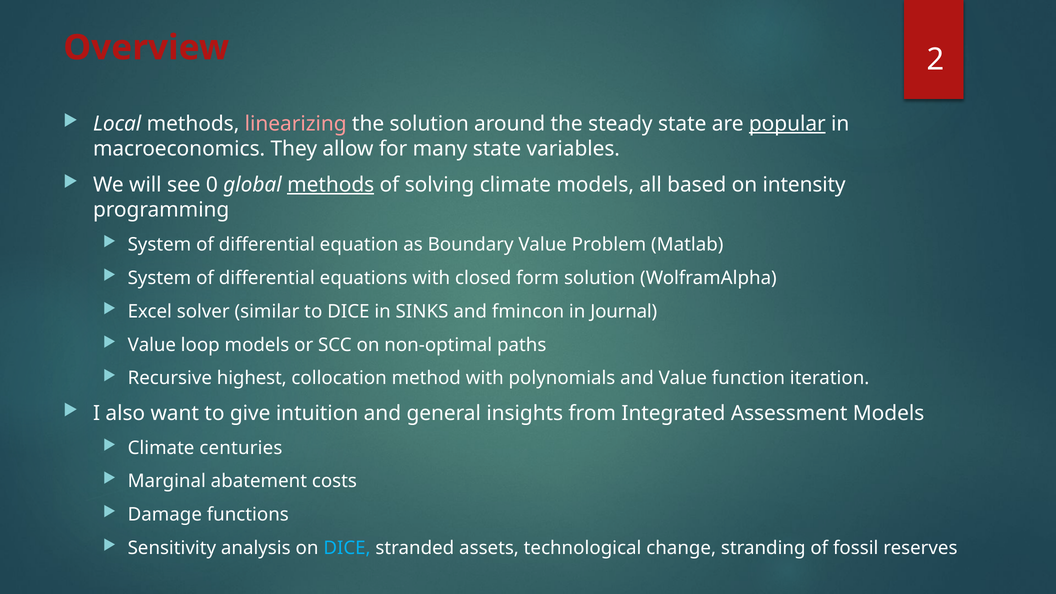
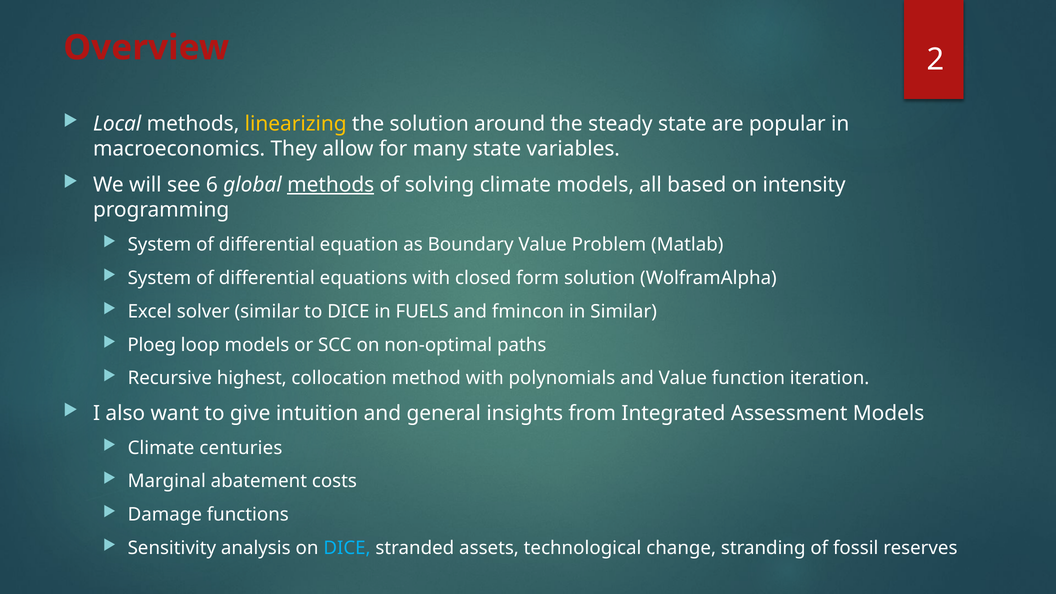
linearizing colour: pink -> yellow
popular underline: present -> none
0: 0 -> 6
SINKS: SINKS -> FUELS
in Journal: Journal -> Similar
Value at (152, 345): Value -> Ploeg
